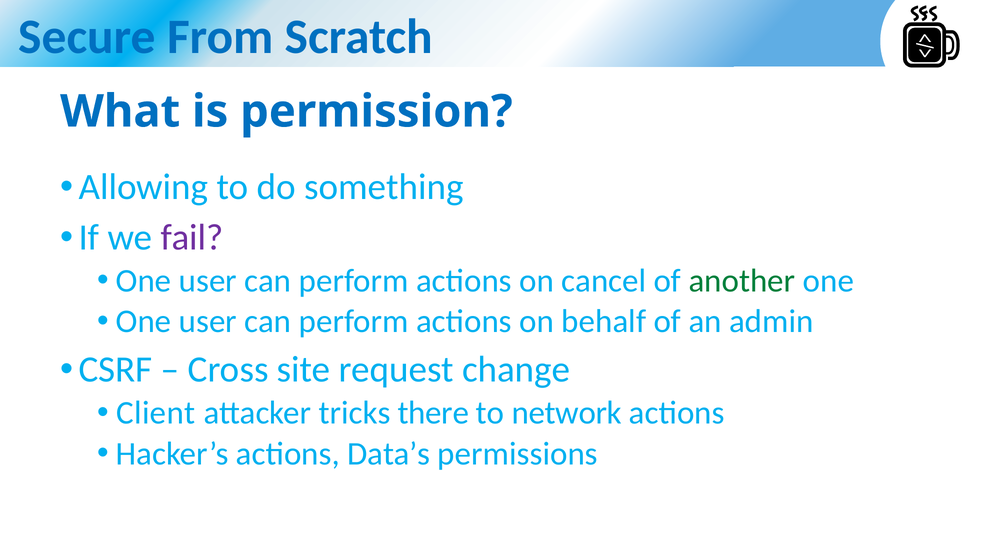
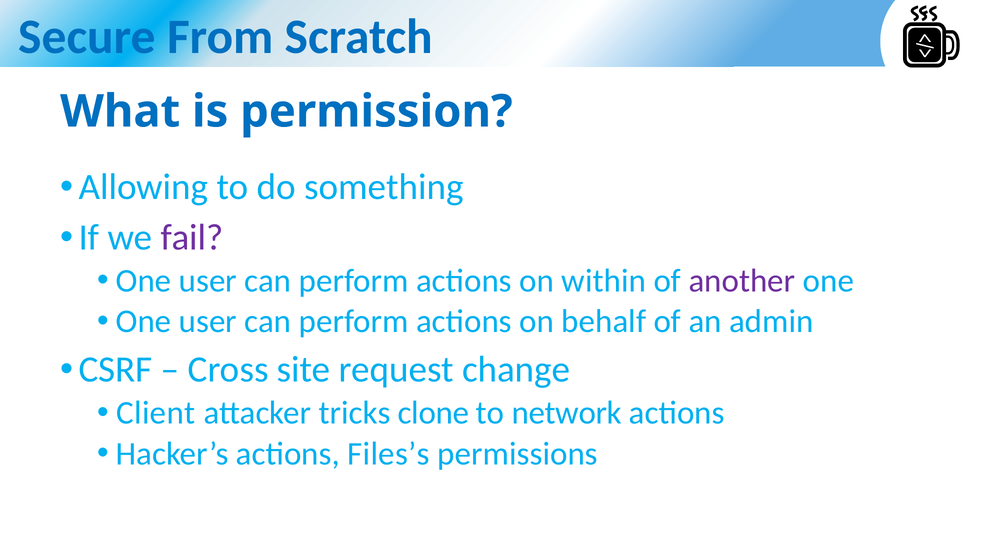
cancel: cancel -> within
another colour: green -> purple
there: there -> clone
Data’s: Data’s -> Files’s
